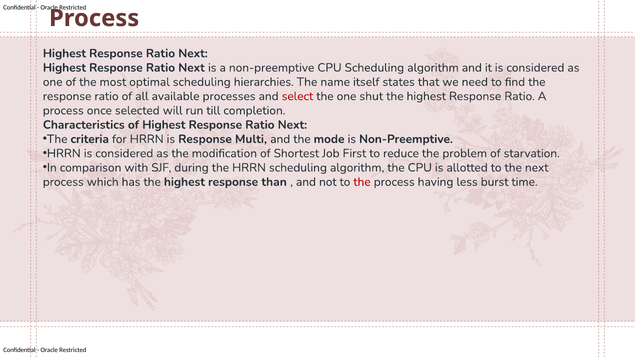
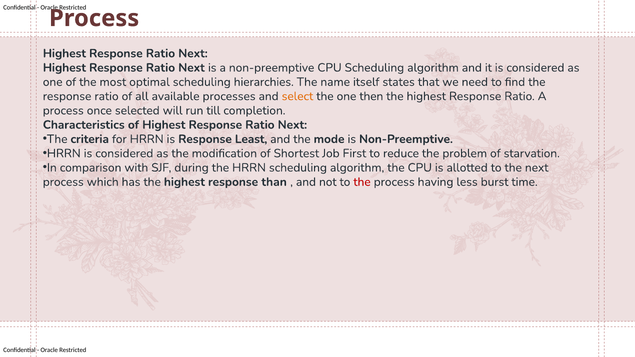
select colour: red -> orange
shut: shut -> then
Multi: Multi -> Least
